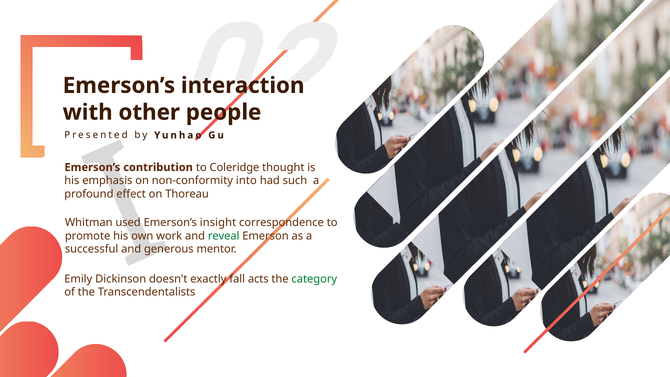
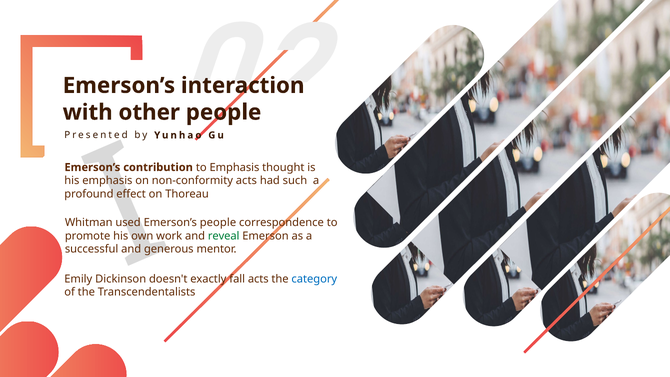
Coleridge at (234, 167): Coleridge -> Emphasis
into at (246, 181): into -> acts
insight at (218, 222): insight -> people
category colour: green -> blue
